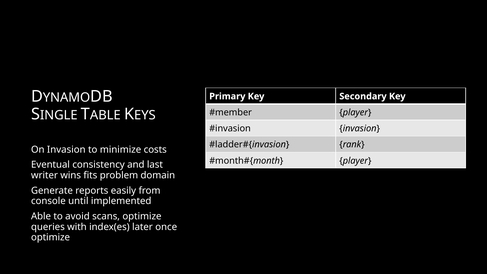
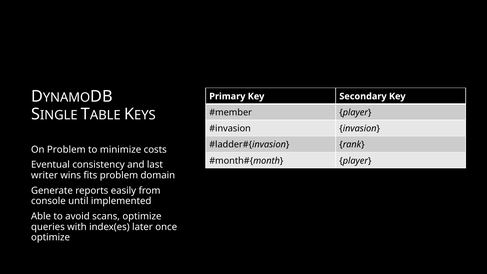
On Invasion: Invasion -> Problem
